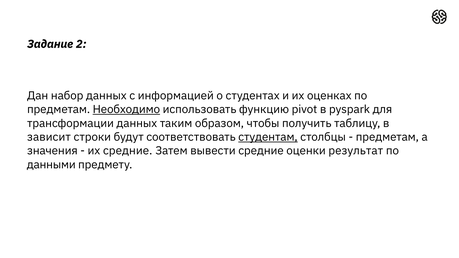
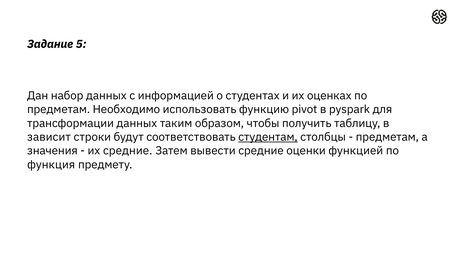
2: 2 -> 5
Необходимо underline: present -> none
результат: результат -> функцией
данными: данными -> функция
